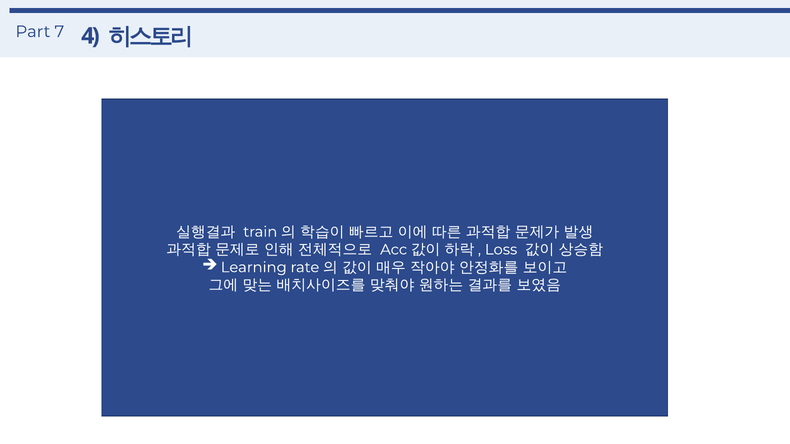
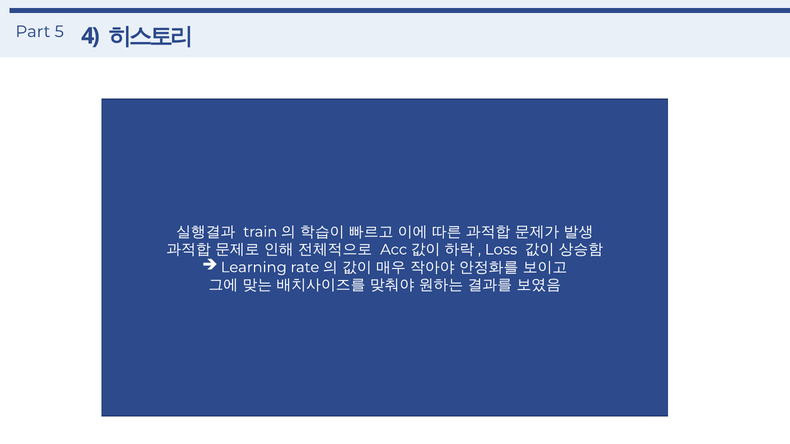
7: 7 -> 5
